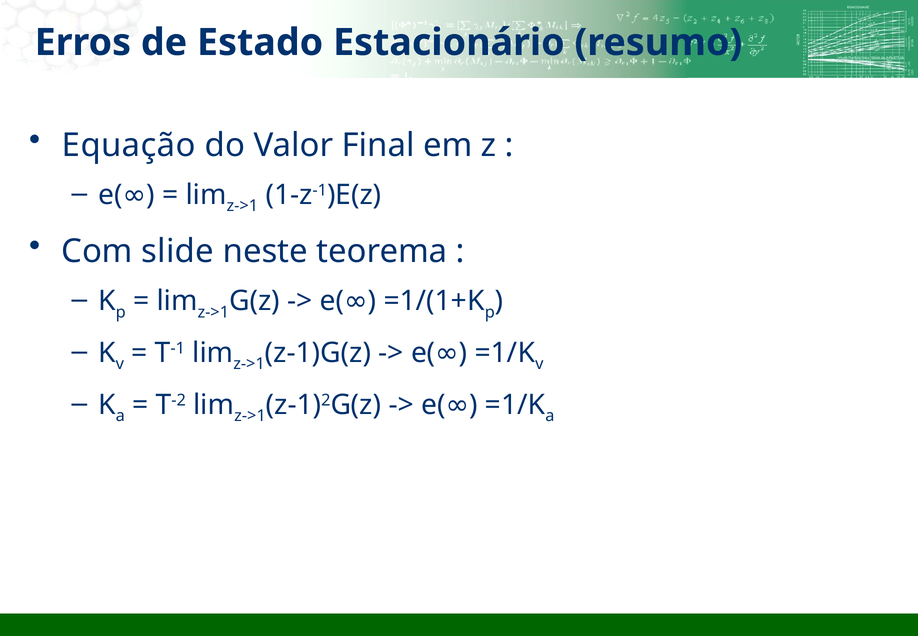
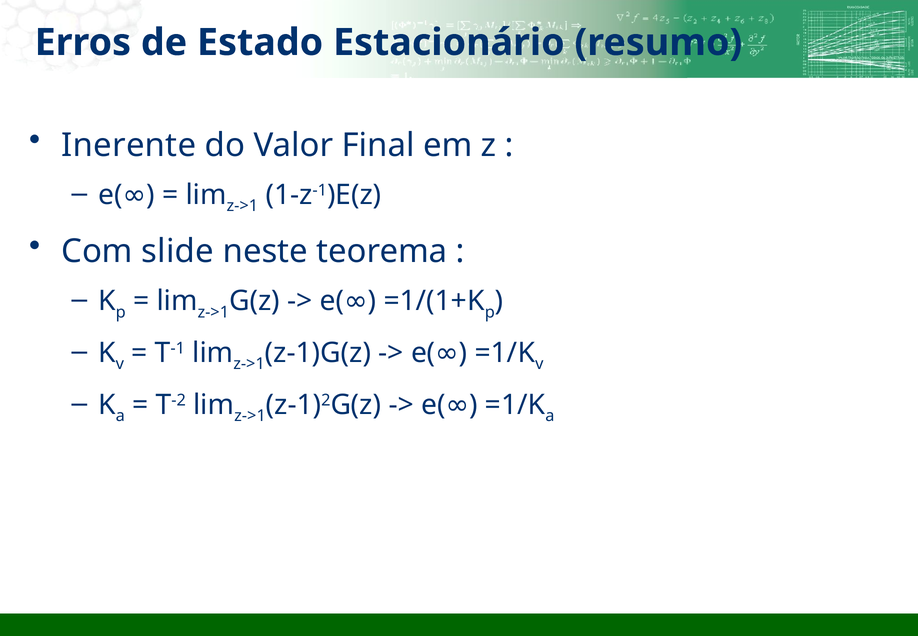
Equação: Equação -> Inerente
